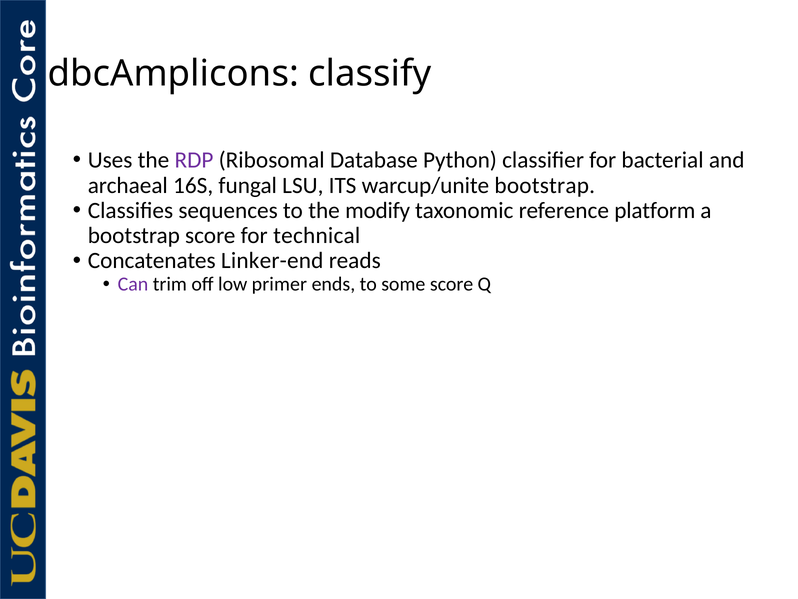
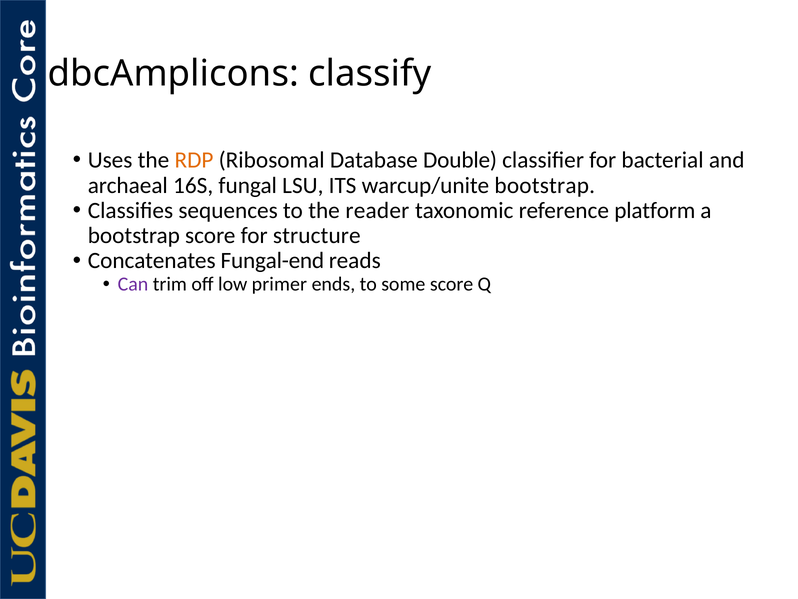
RDP colour: purple -> orange
Python: Python -> Double
modify: modify -> reader
technical: technical -> structure
Linker-end: Linker-end -> Fungal-end
